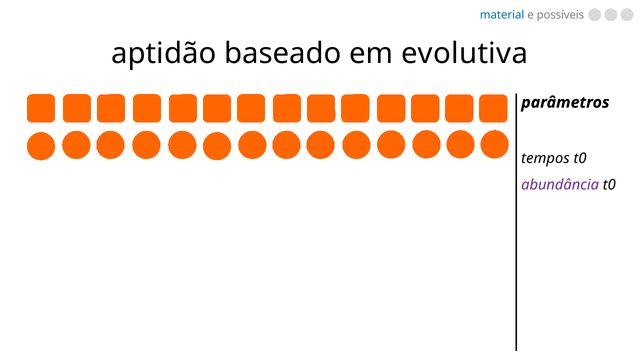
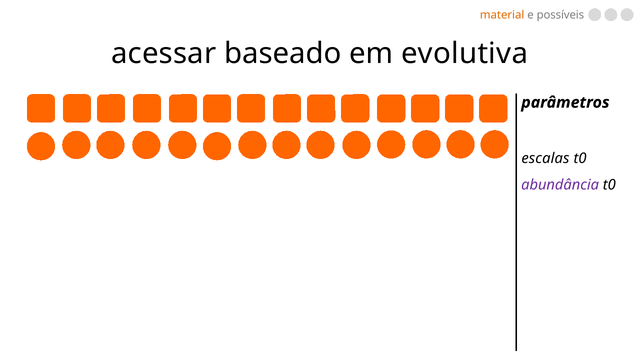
material colour: blue -> orange
aptidão: aptidão -> acessar
tempos: tempos -> escalas
